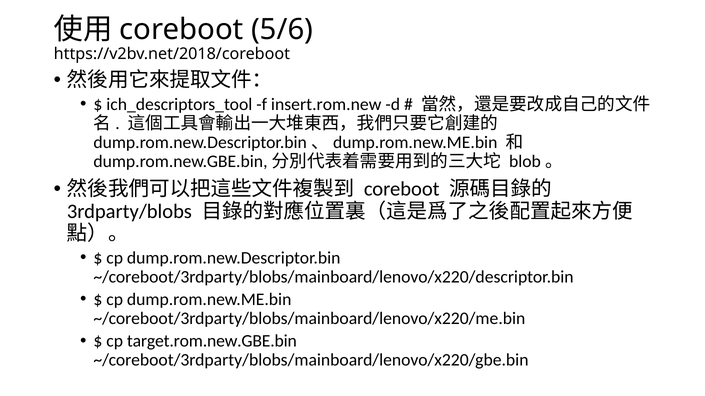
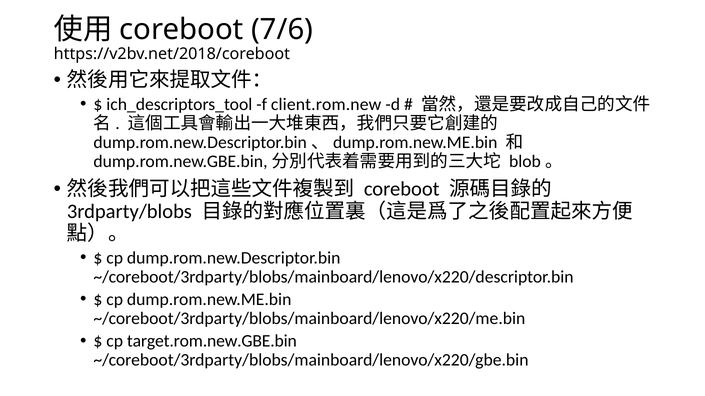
5/6: 5/6 -> 7/6
insert.rom.new: insert.rom.new -> client.rom.new
